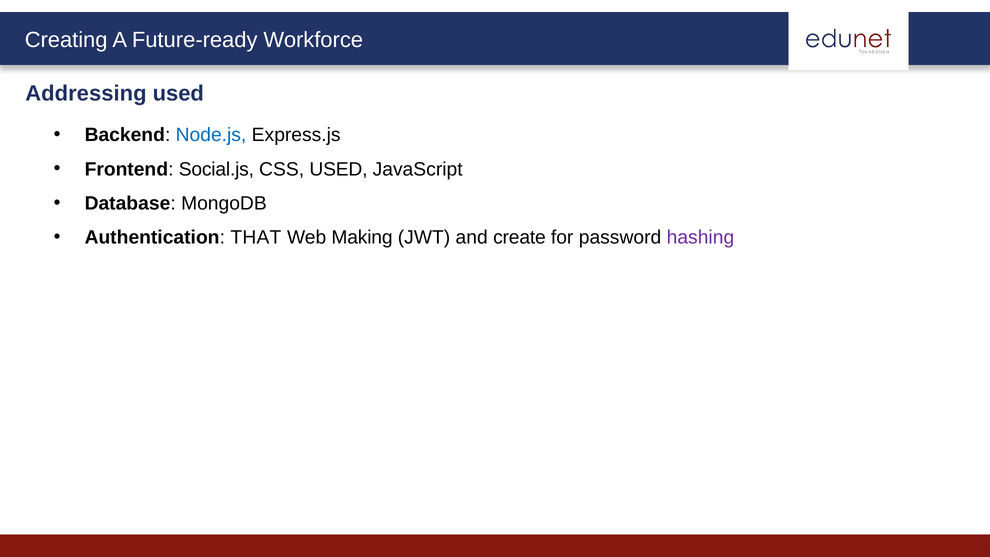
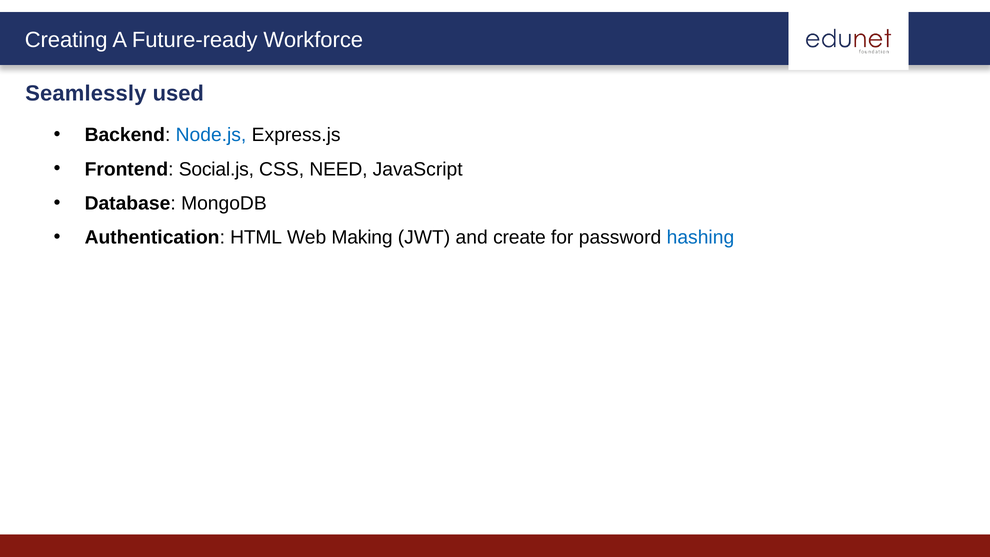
Addressing: Addressing -> Seamlessly
CSS USED: USED -> NEED
THAT: THAT -> HTML
hashing colour: purple -> blue
